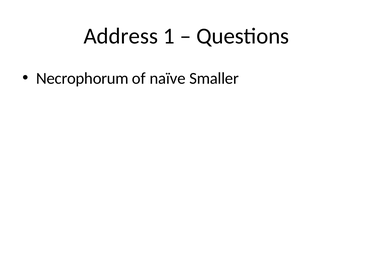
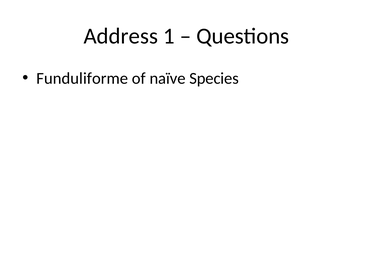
Necrophorum: Necrophorum -> Funduliforme
Smaller: Smaller -> Species
